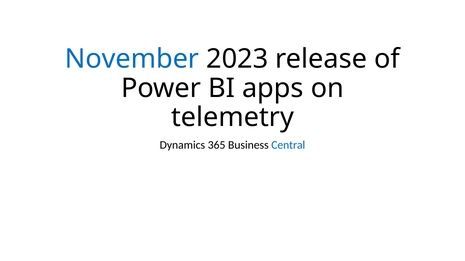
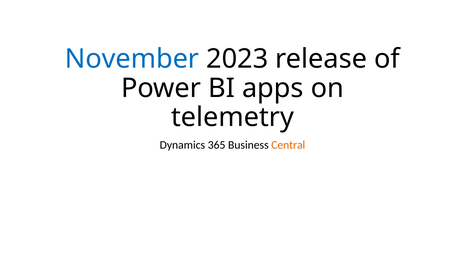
Central colour: blue -> orange
